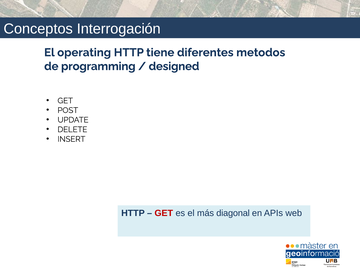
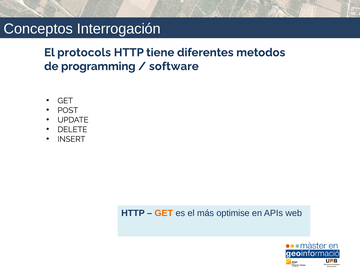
operating: operating -> protocols
designed: designed -> software
GET at (164, 213) colour: red -> orange
diagonal: diagonal -> optimise
